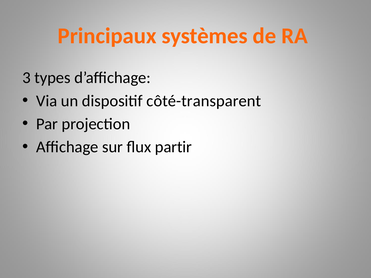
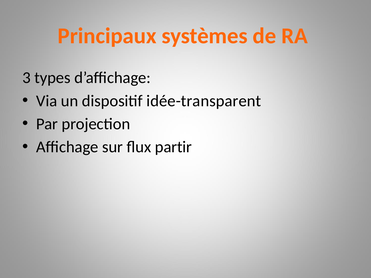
côté-transparent: côté-transparent -> idée-transparent
